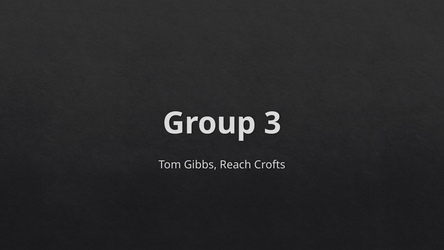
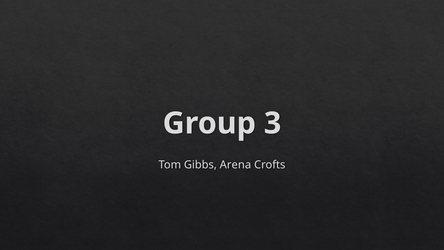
Reach: Reach -> Arena
